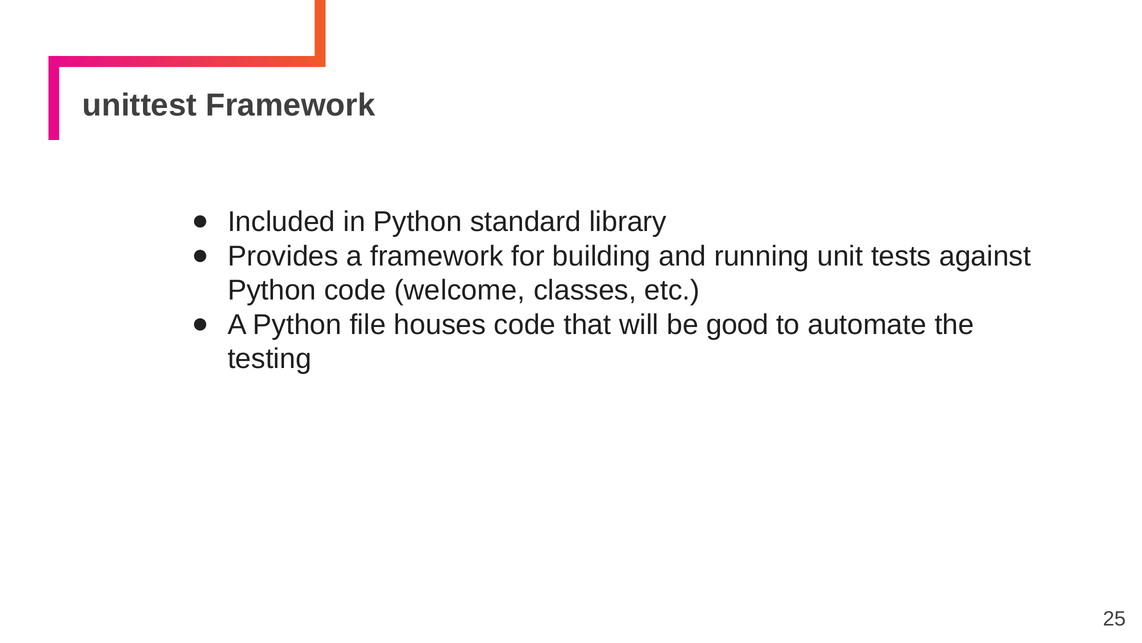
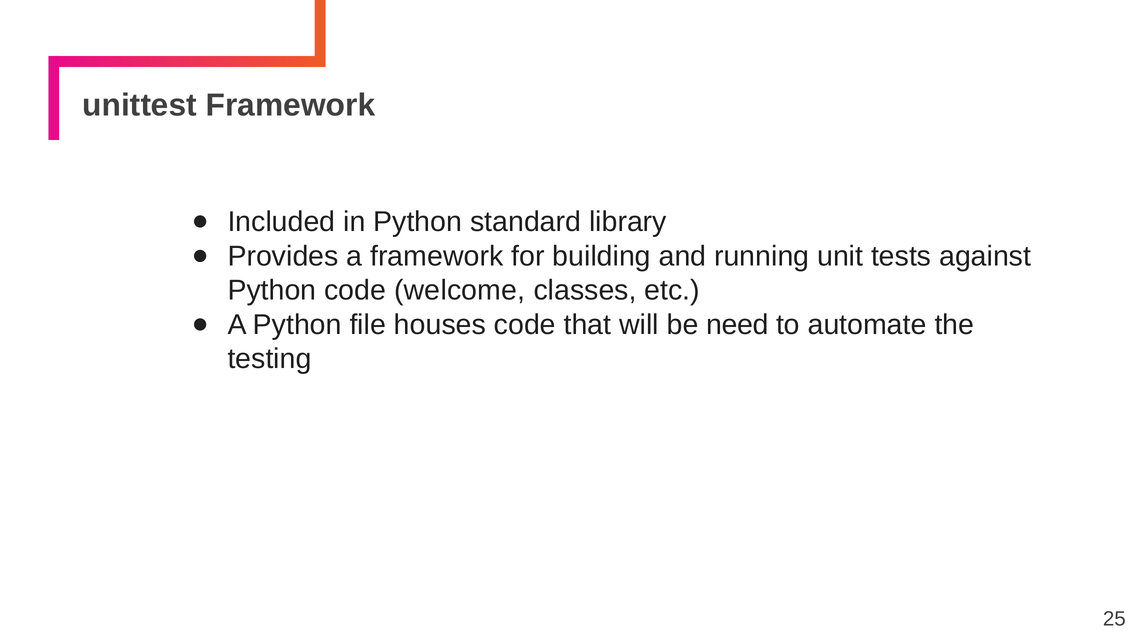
good: good -> need
